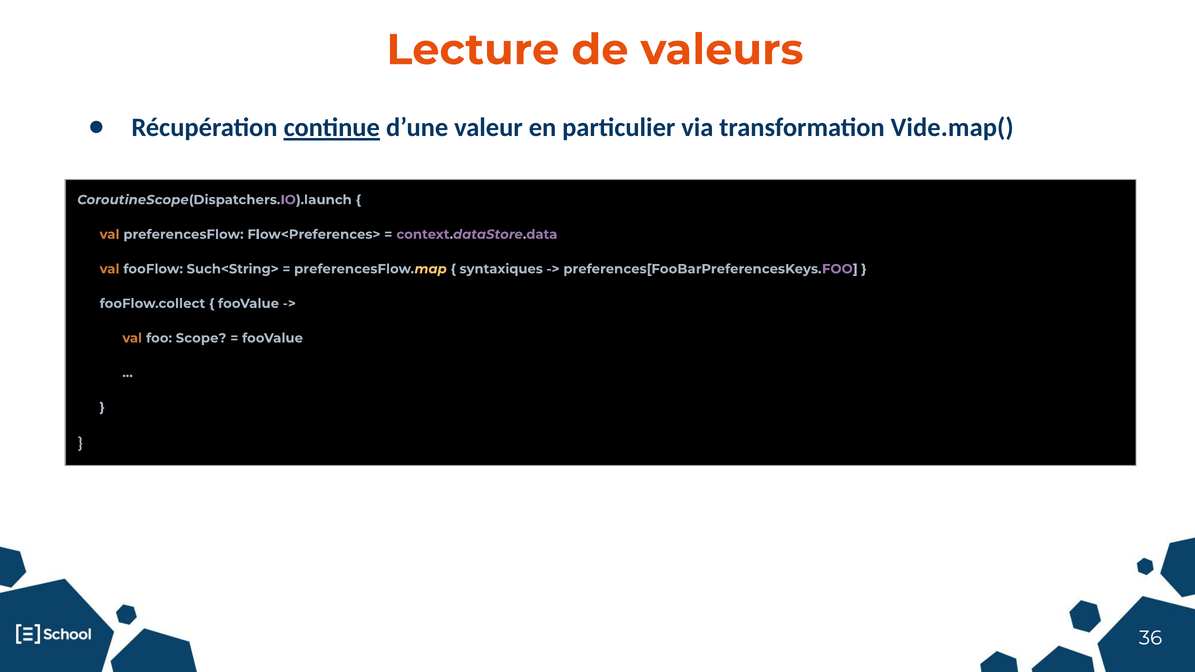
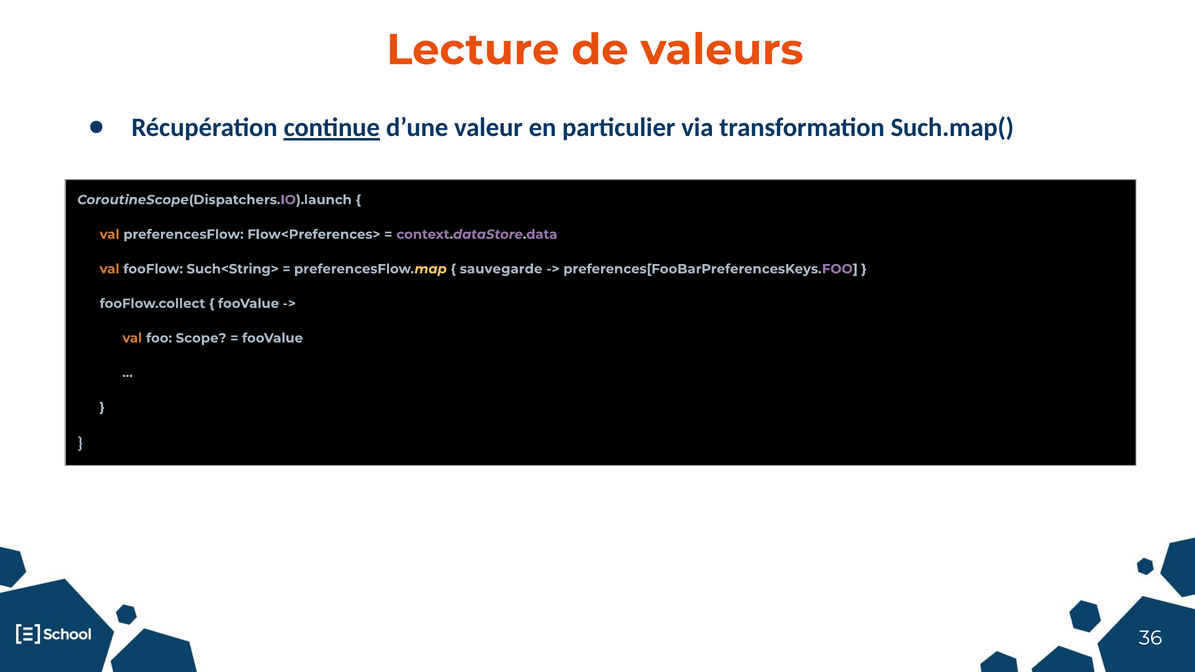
Vide.map(: Vide.map( -> Such.map(
syntaxiques: syntaxiques -> sauvegarde
